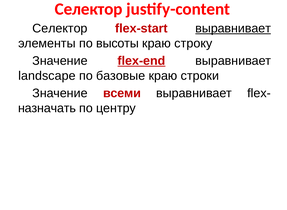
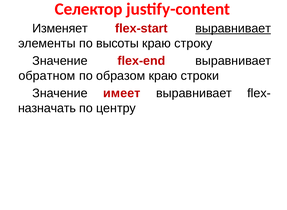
Селектор at (60, 29): Селектор -> Изменяет
flex-end underline: present -> none
landscape: landscape -> обратном
базовые: базовые -> образом
всеми: всеми -> имеет
